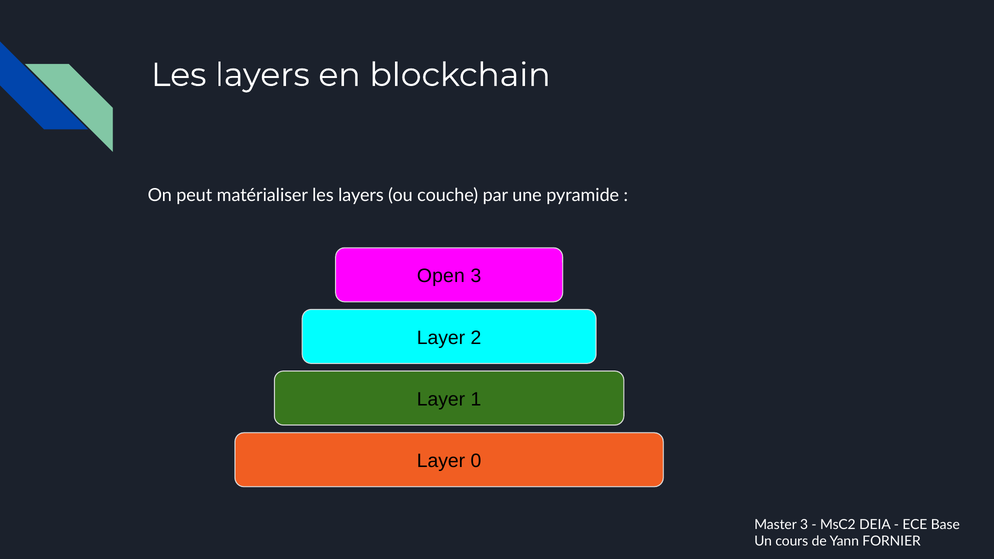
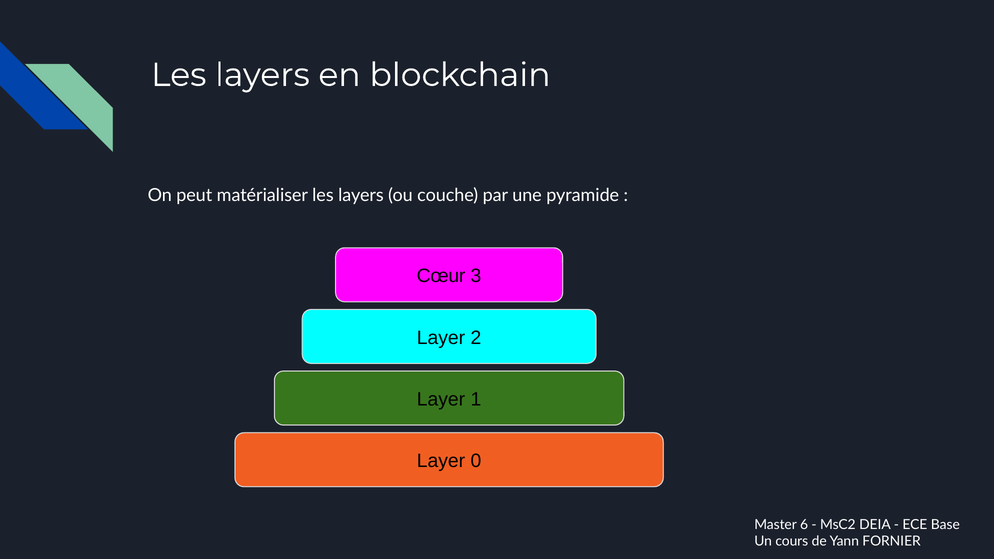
Open: Open -> Cœur
Master 3: 3 -> 6
